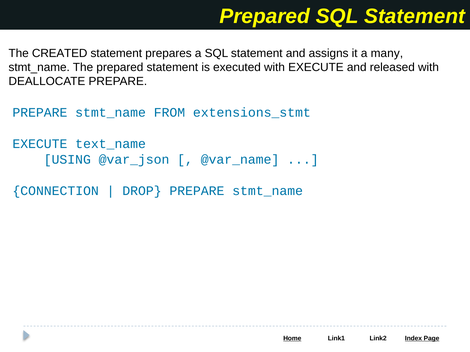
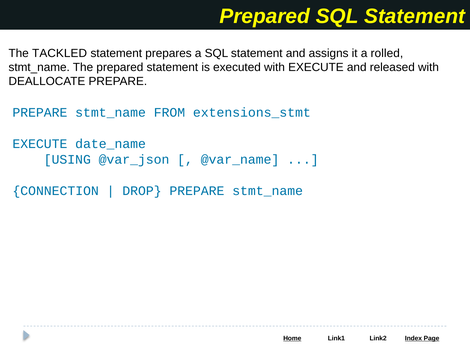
CREATED: CREATED -> TACKLED
many: many -> rolled
text_name: text_name -> date_name
